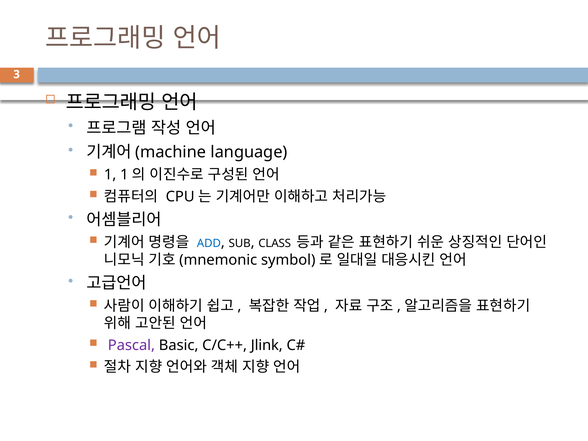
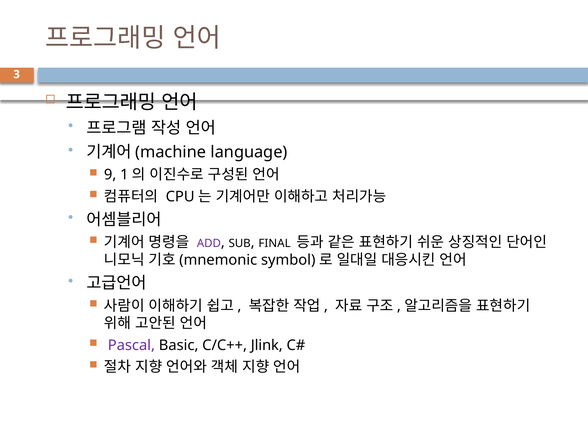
1: 1 -> 9
ADD colour: blue -> purple
CLASS: CLASS -> FINAL
